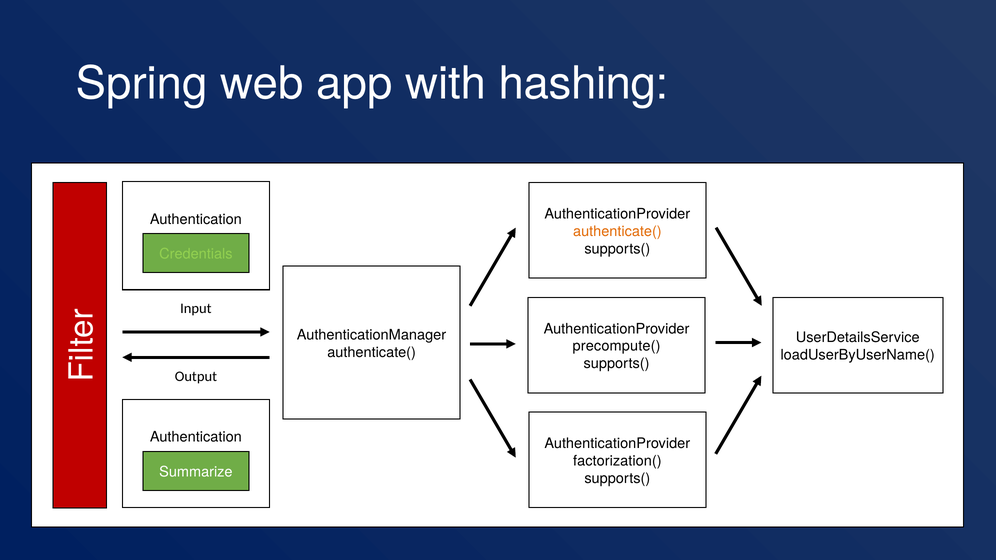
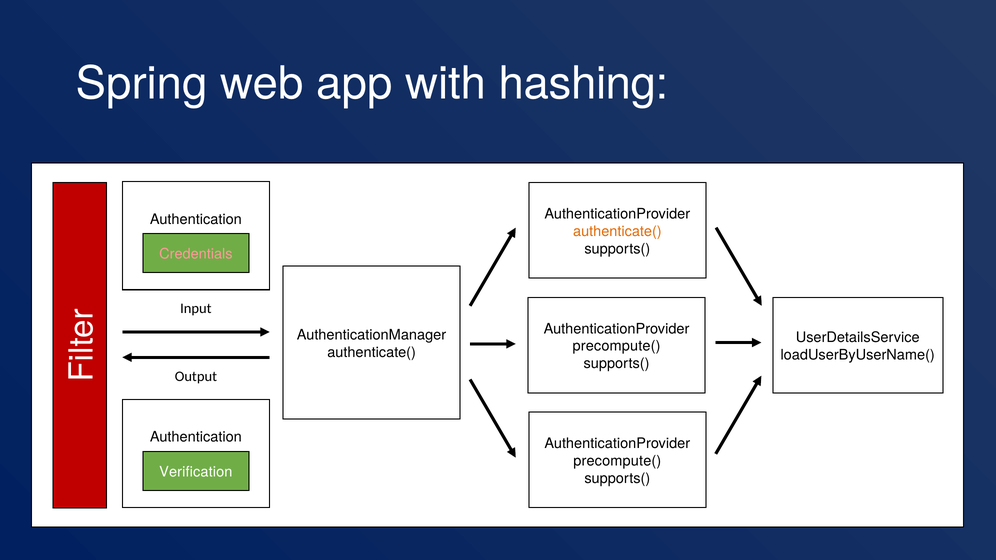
Credentials colour: light green -> pink
factorization( at (617, 461): factorization( -> precompute(
Summarize: Summarize -> Verification
